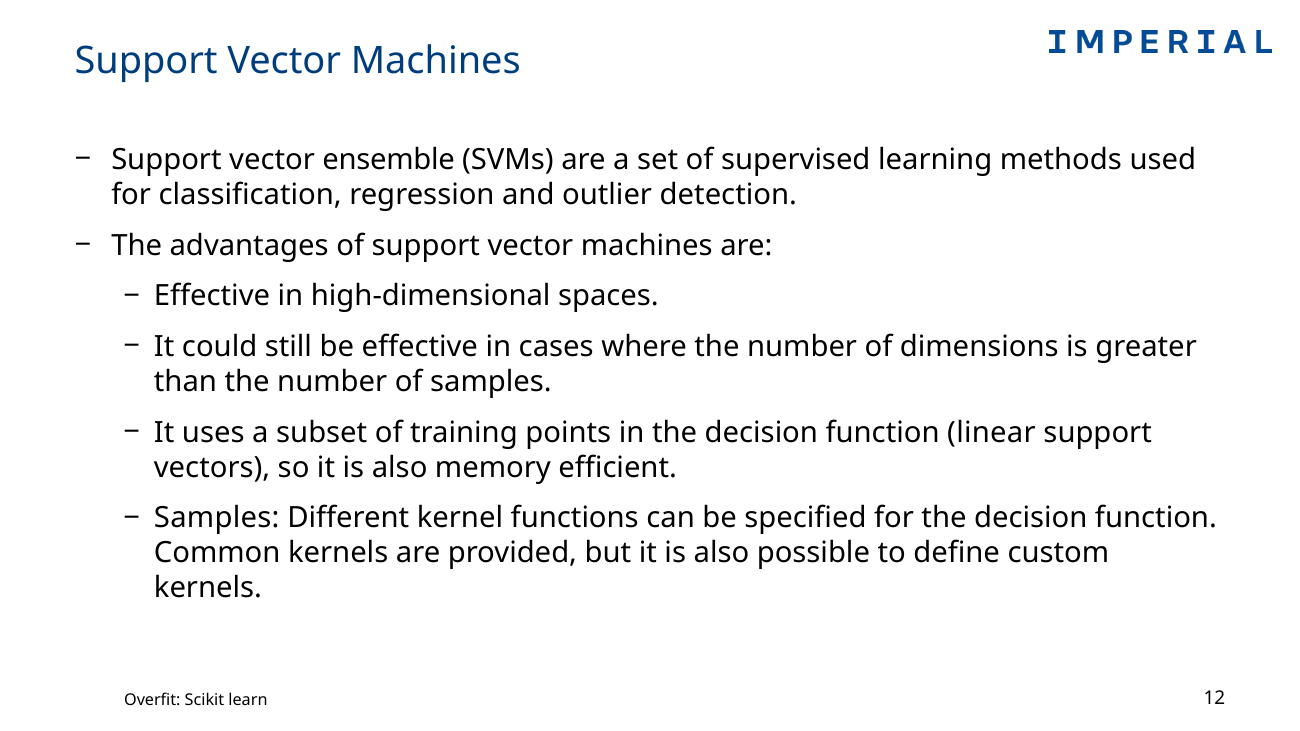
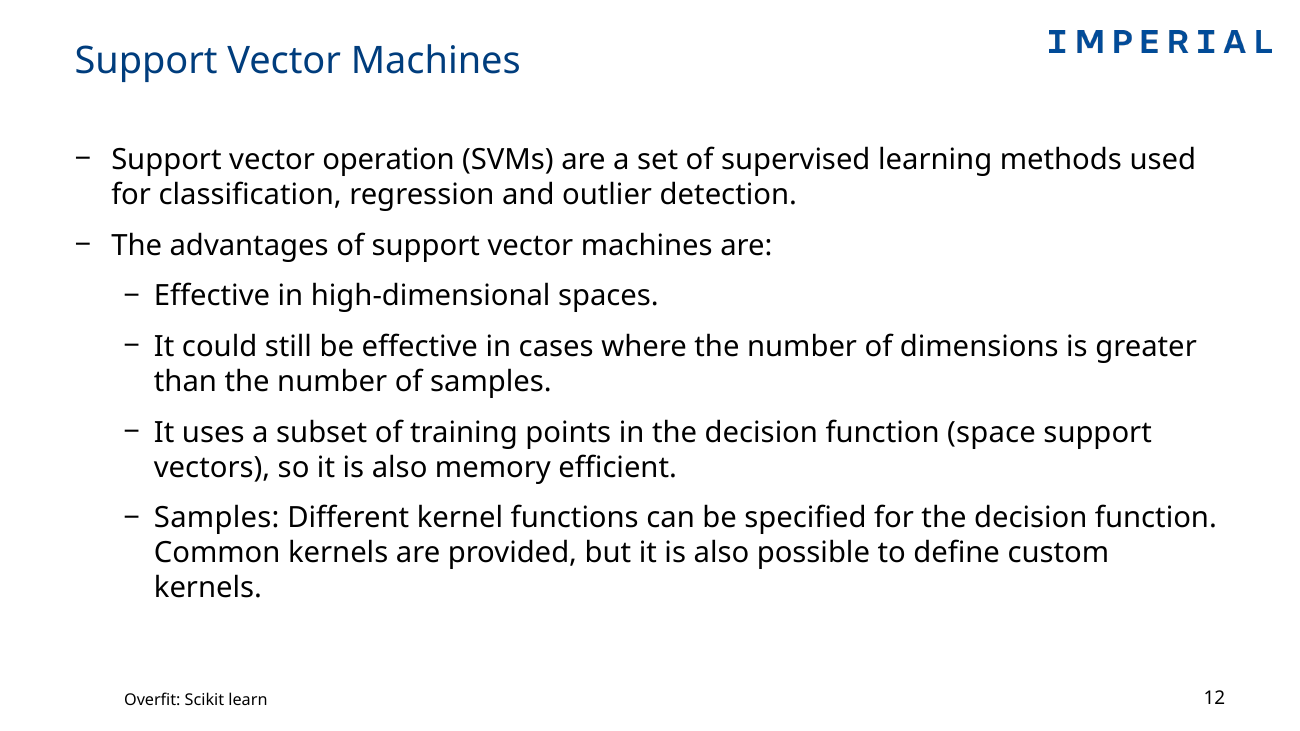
ensemble: ensemble -> operation
linear: linear -> space
